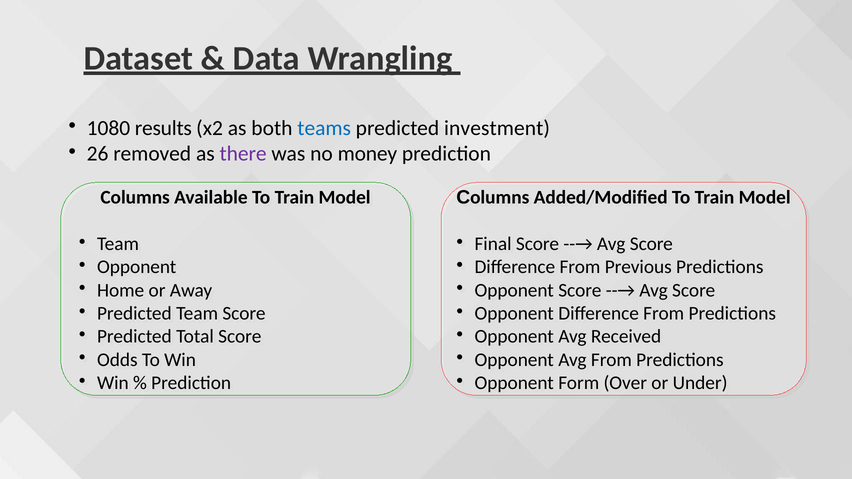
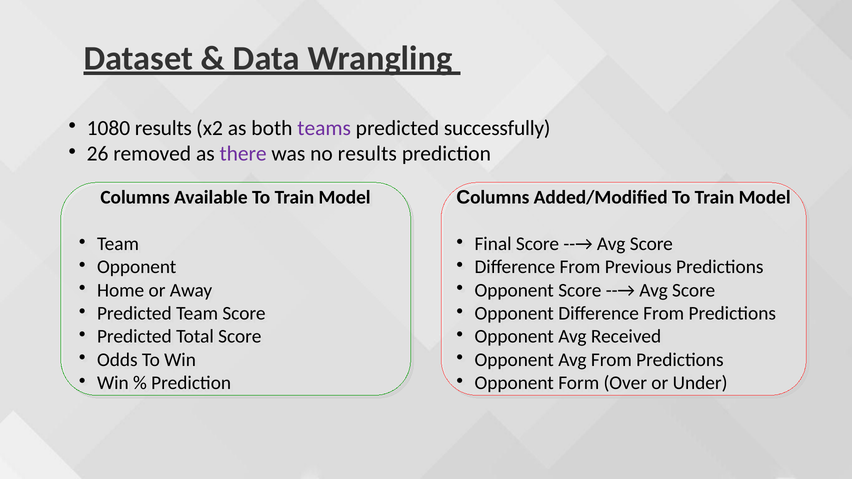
teams colour: blue -> purple
investment: investment -> successfully
no money: money -> results
